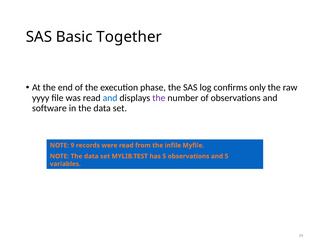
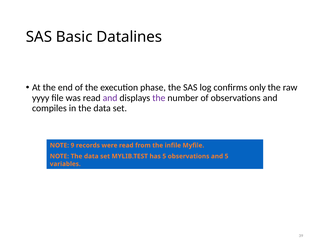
Together: Together -> Datalines
and at (110, 98) colour: blue -> purple
software: software -> compiles
